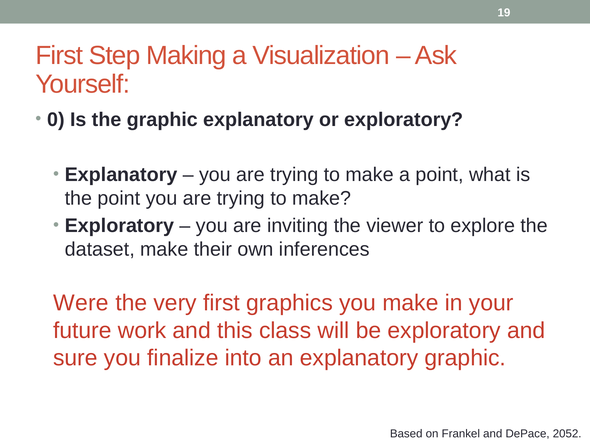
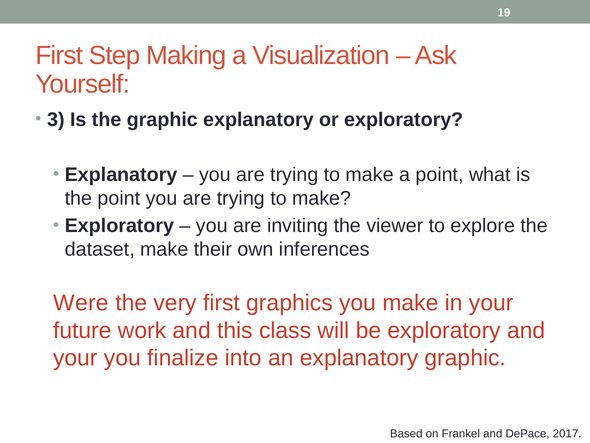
0: 0 -> 3
sure at (75, 358): sure -> your
2052: 2052 -> 2017
